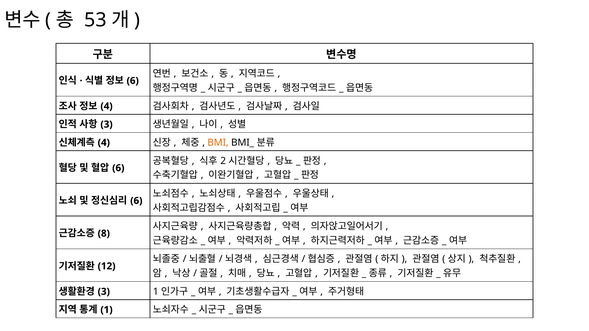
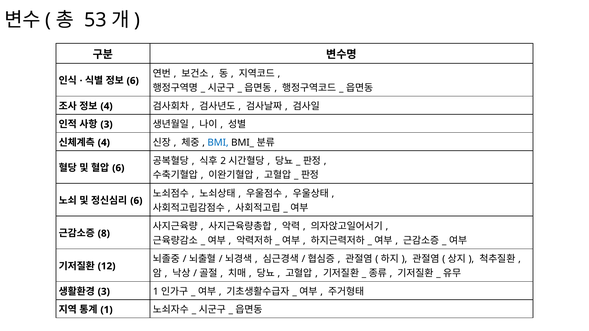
BMI colour: orange -> blue
